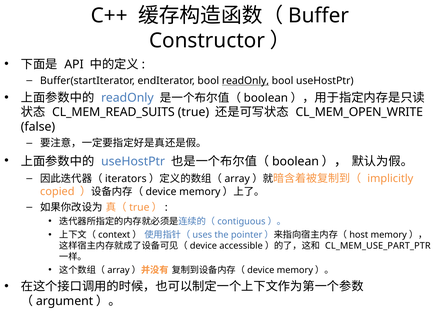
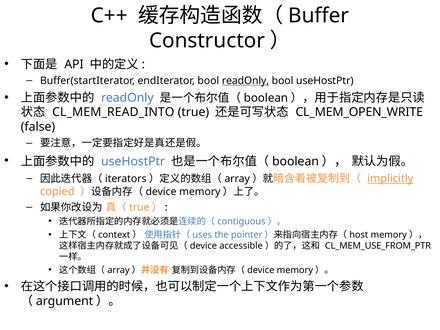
CL_MEM_READ_SUITS: CL_MEM_READ_SUITS -> CL_MEM_READ_INTO
implicitly underline: none -> present
CL_MEM_USE_PART_PTR: CL_MEM_USE_PART_PTR -> CL_MEM_USE_FROM_PTR
